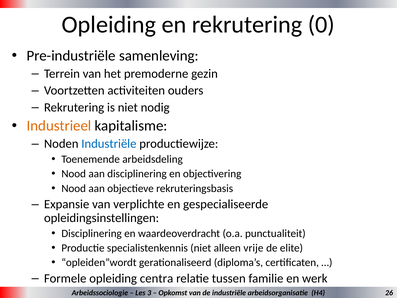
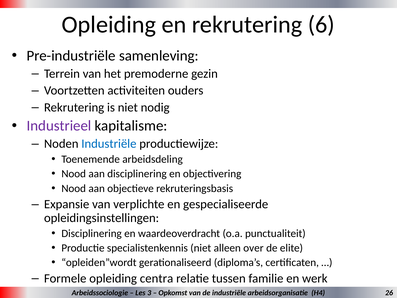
0: 0 -> 6
Industrieel colour: orange -> purple
vrije: vrije -> over
